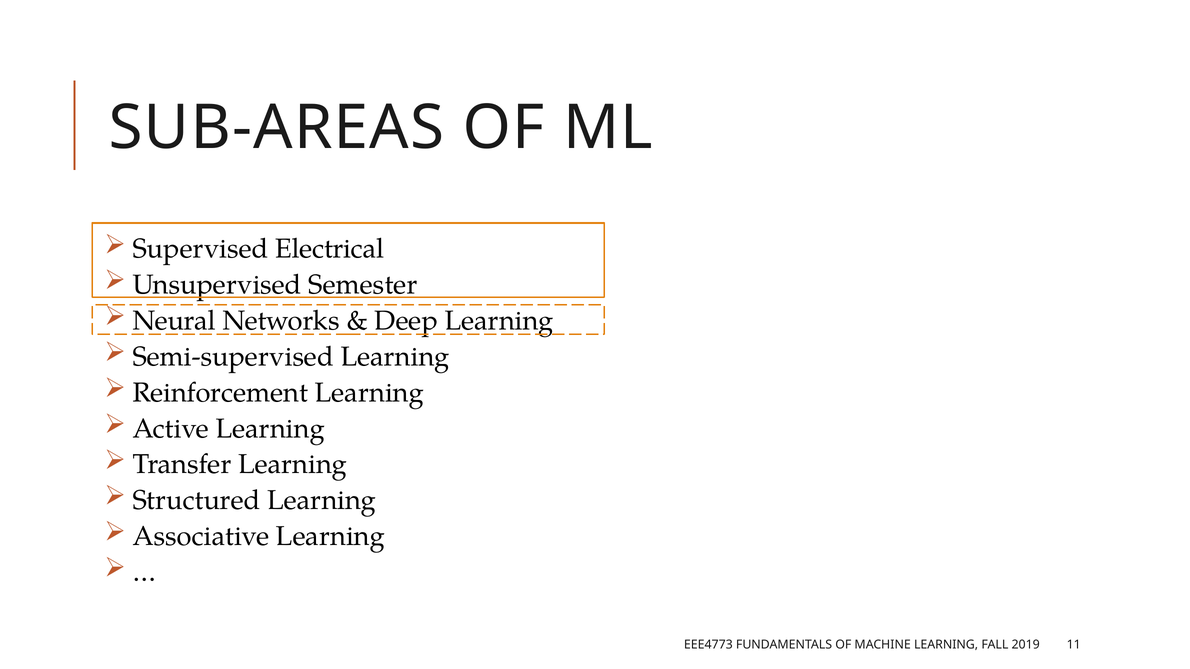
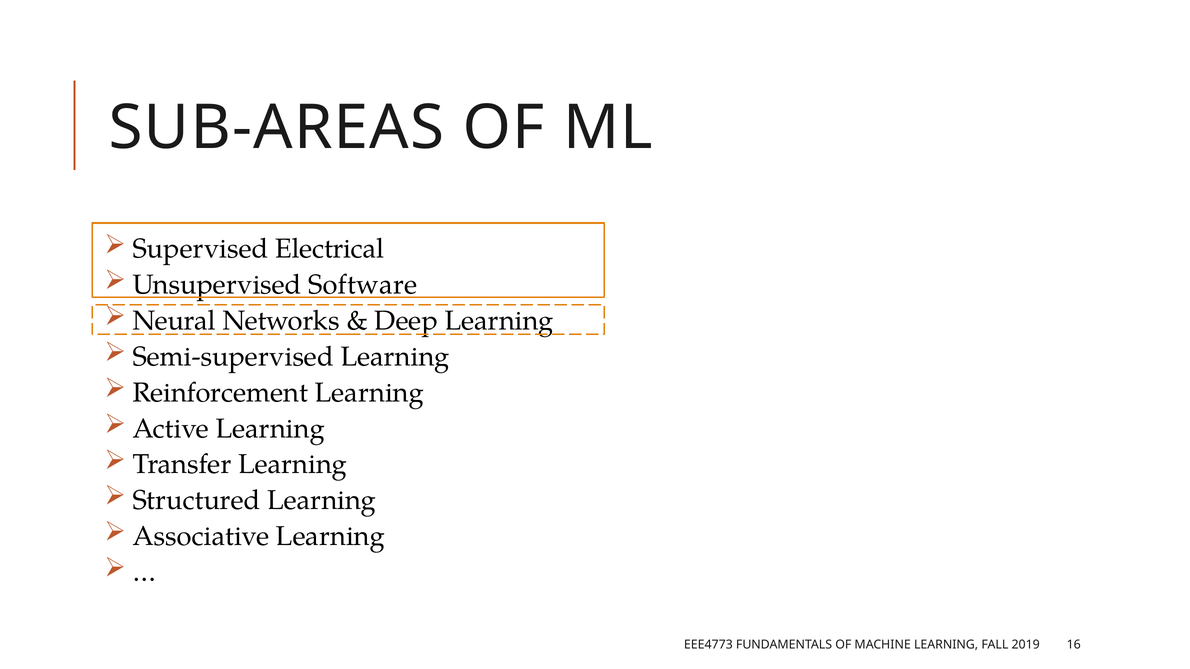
Semester: Semester -> Software
11: 11 -> 16
